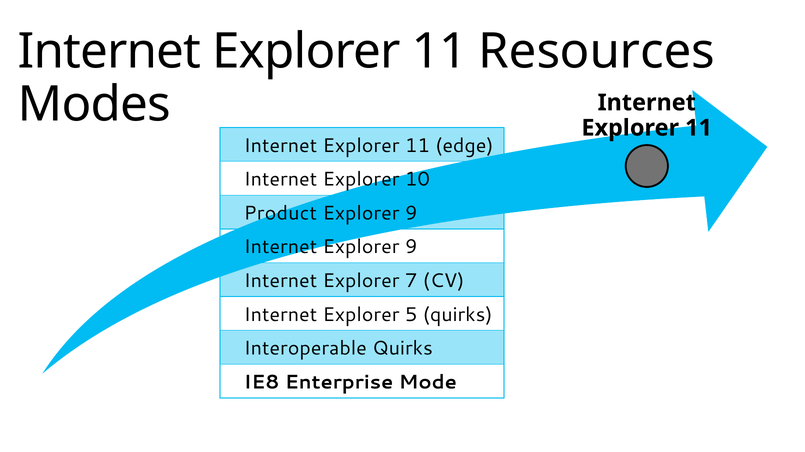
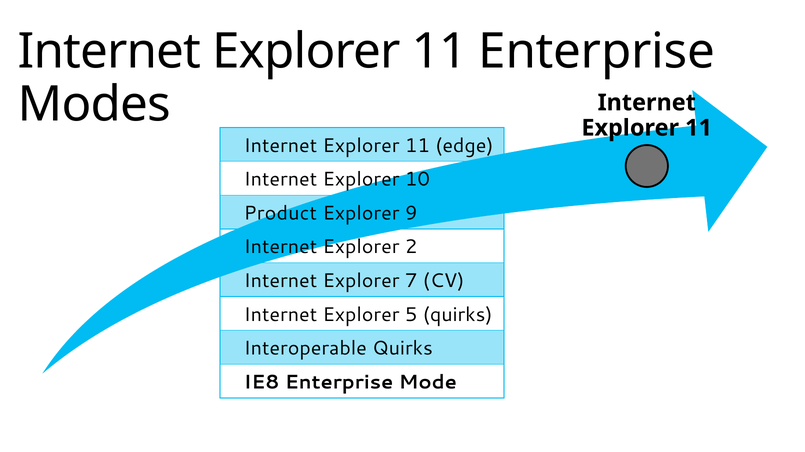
11 Resources: Resources -> Enterprise
Internet Explorer 9: 9 -> 2
